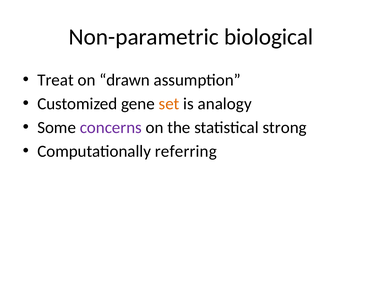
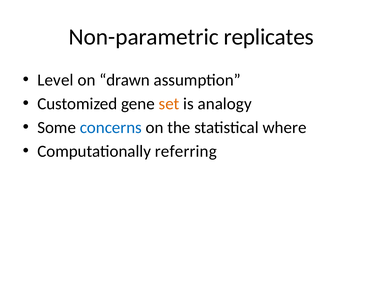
biological: biological -> replicates
Treat: Treat -> Level
concerns colour: purple -> blue
strong: strong -> where
